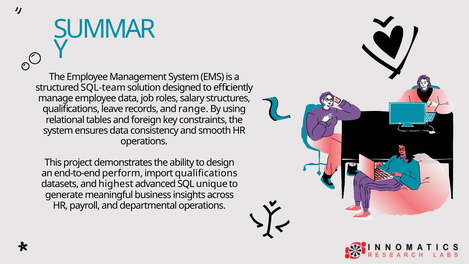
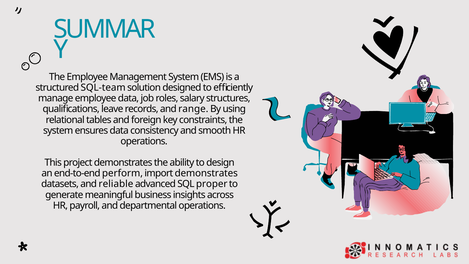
import qualifications: qualifications -> demonstrates
highest: highest -> reliable
unique: unique -> proper
